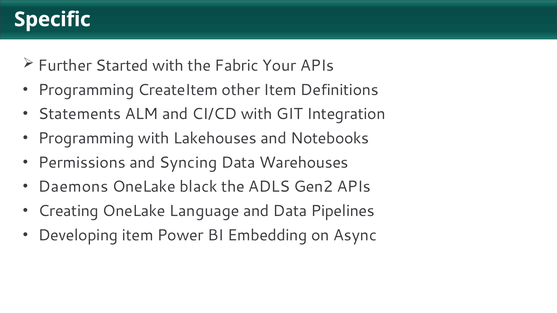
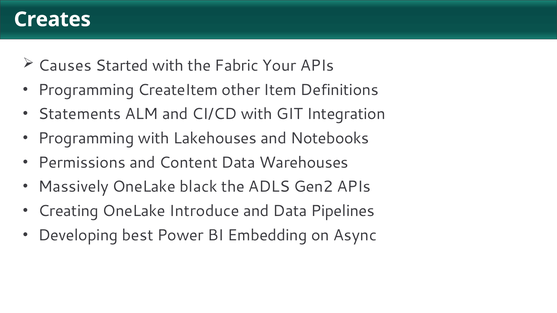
Specific: Specific -> Creates
Further: Further -> Causes
Syncing: Syncing -> Content
Daemons: Daemons -> Massively
Language: Language -> Introduce
Developing item: item -> best
